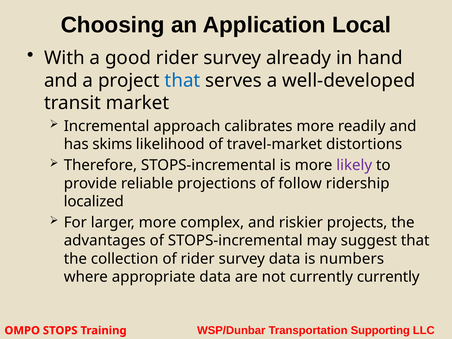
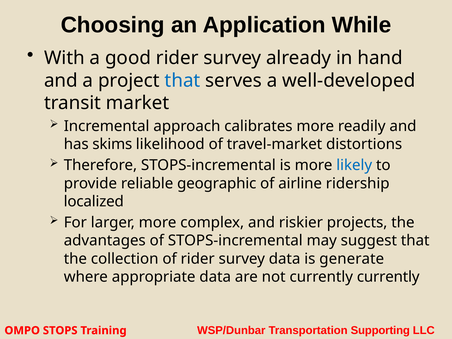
Local: Local -> While
likely colour: purple -> blue
projections: projections -> geographic
follow: follow -> airline
numbers: numbers -> generate
